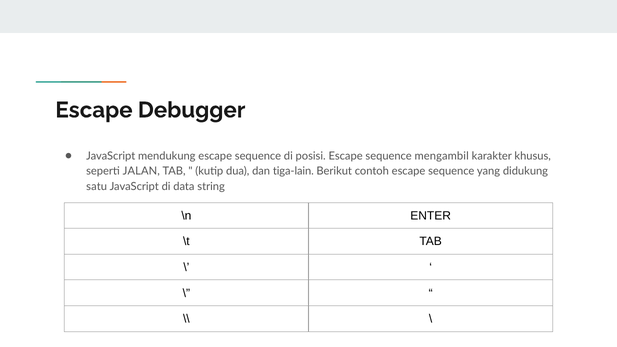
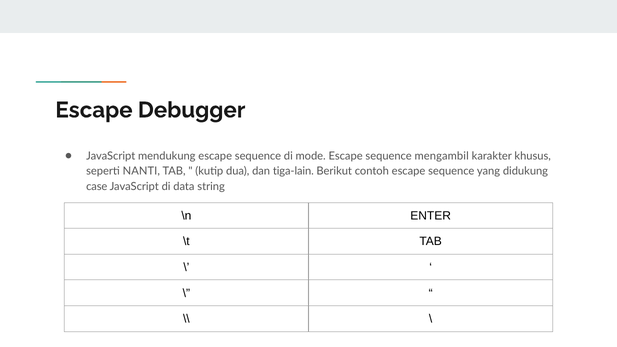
posisi: posisi -> mode
JALAN: JALAN -> NANTI
satu: satu -> case
